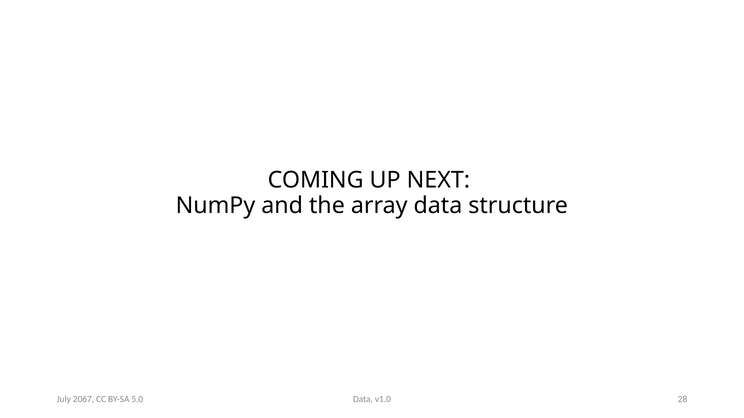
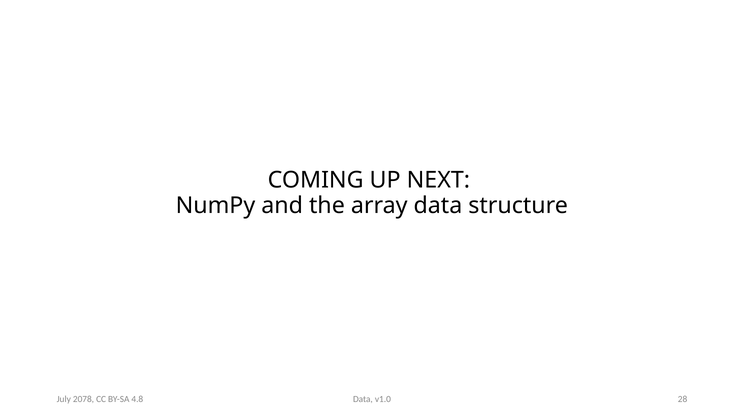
2067: 2067 -> 2078
5.0: 5.0 -> 4.8
